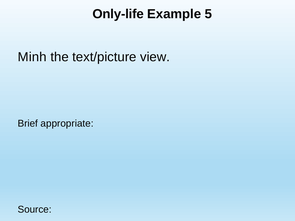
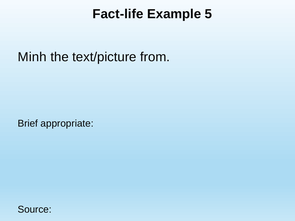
Only-life: Only-life -> Fact-life
view: view -> from
